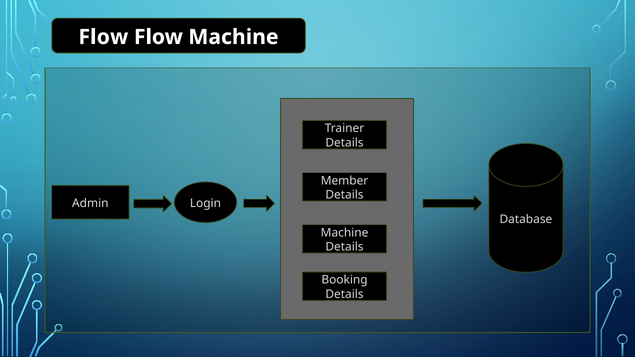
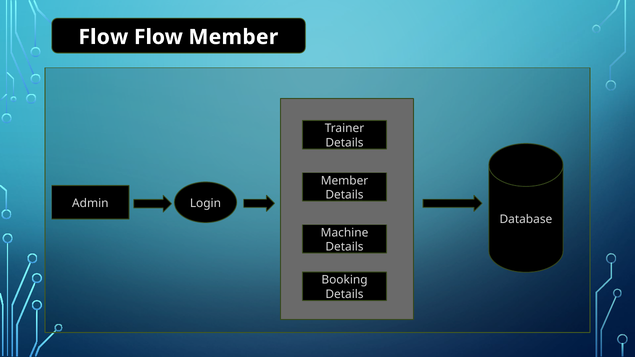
Flow Machine: Machine -> Member
